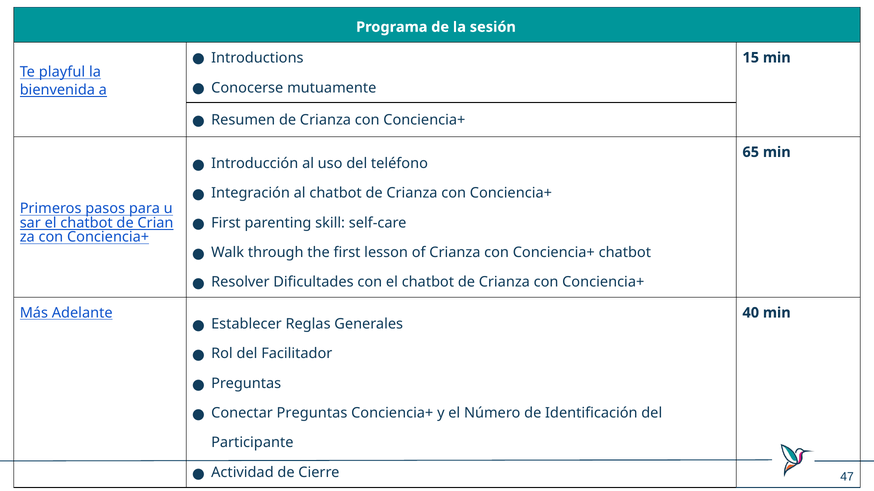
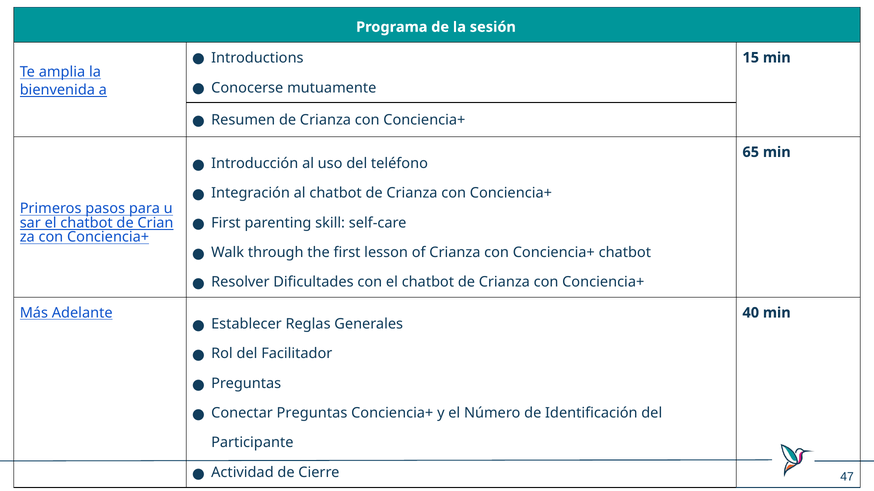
playful: playful -> amplia
